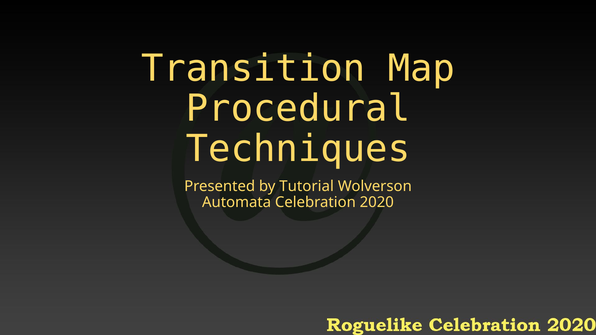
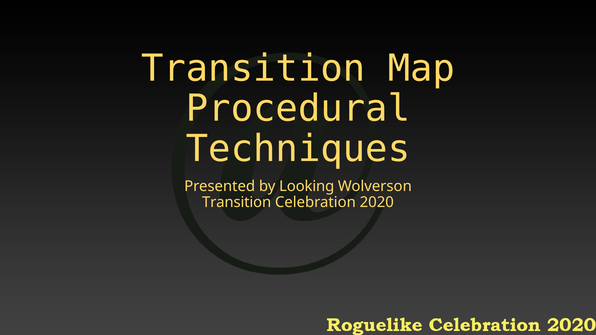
Tutorial: Tutorial -> Looking
Automata at (237, 202): Automata -> Transition
